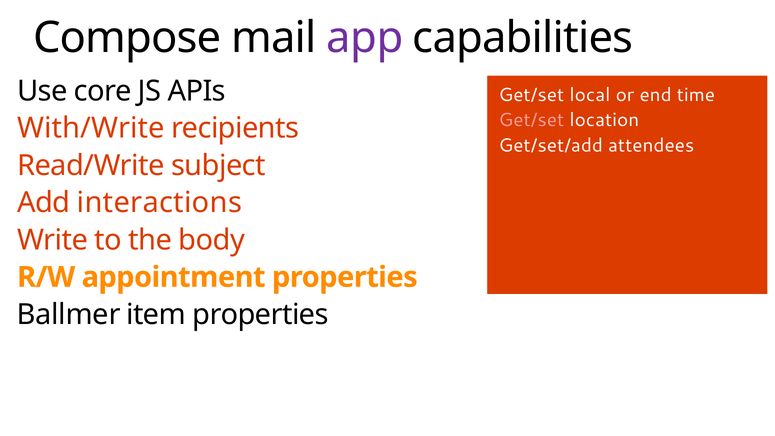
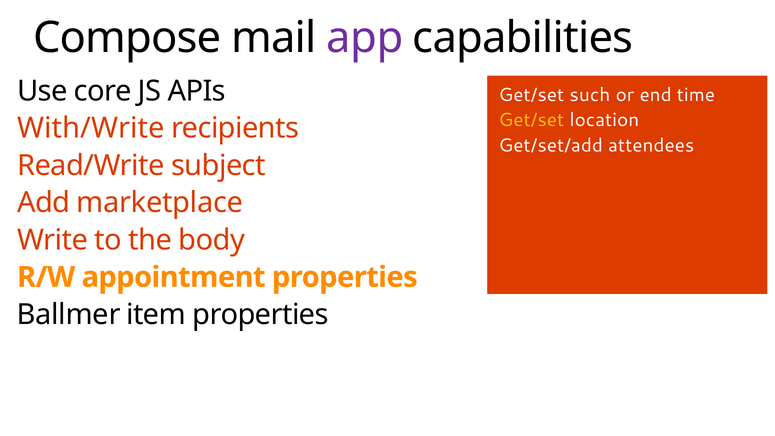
local: local -> such
Get/set at (531, 120) colour: pink -> yellow
interactions: interactions -> marketplace
